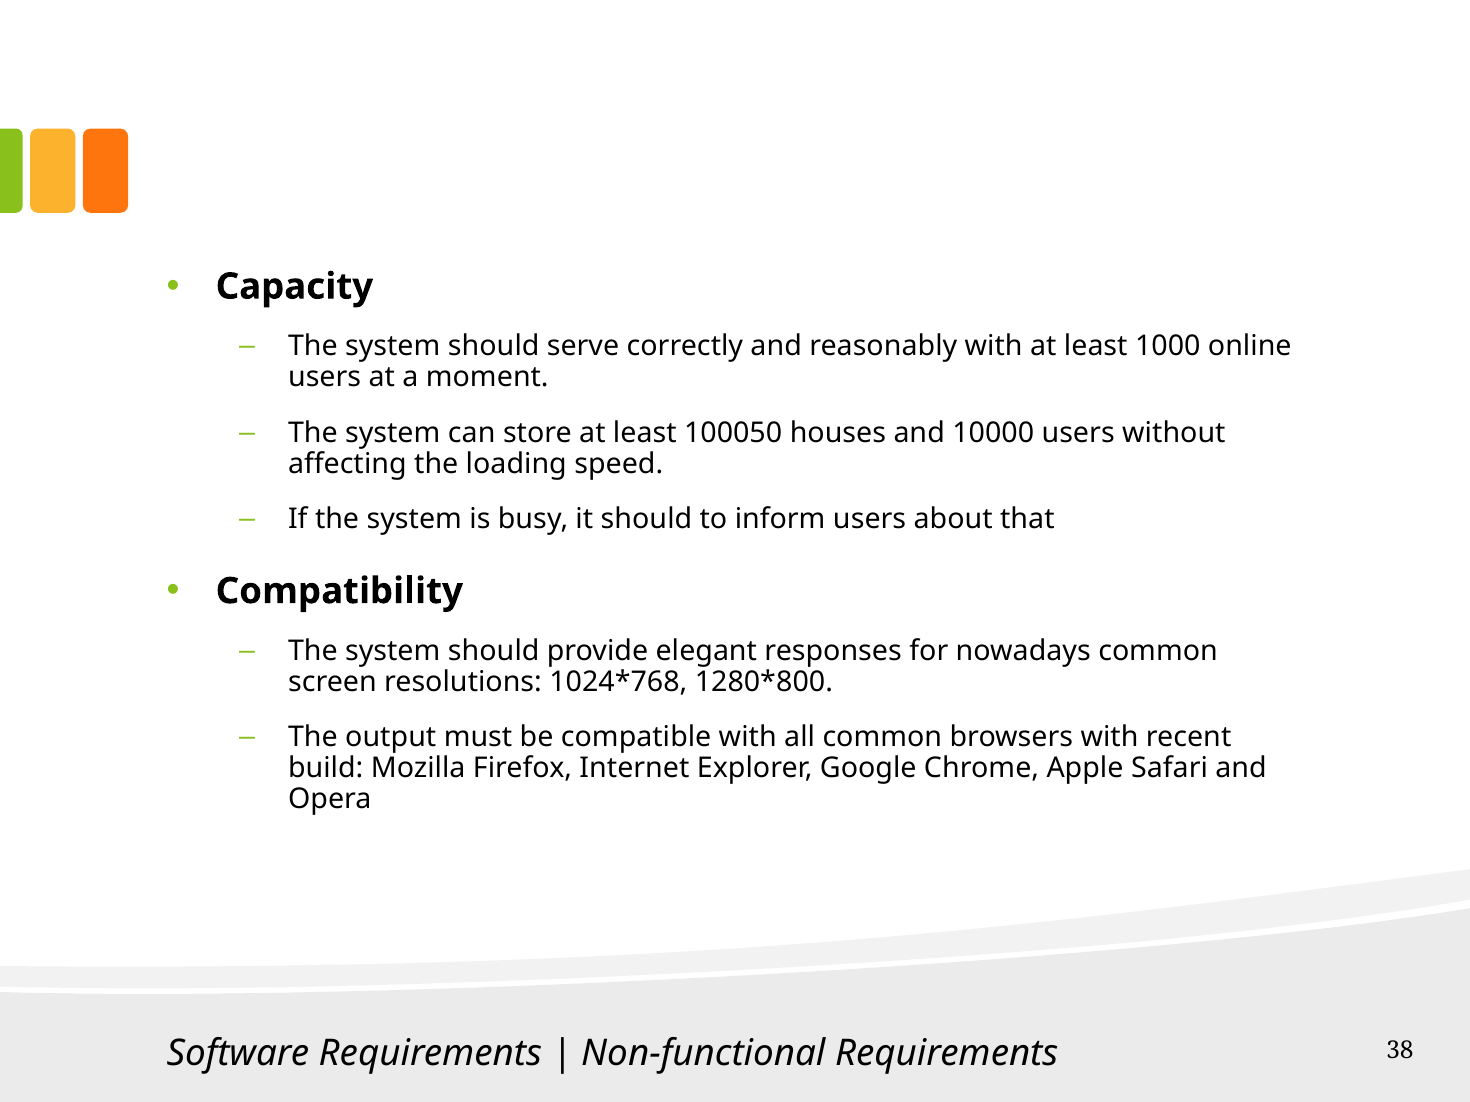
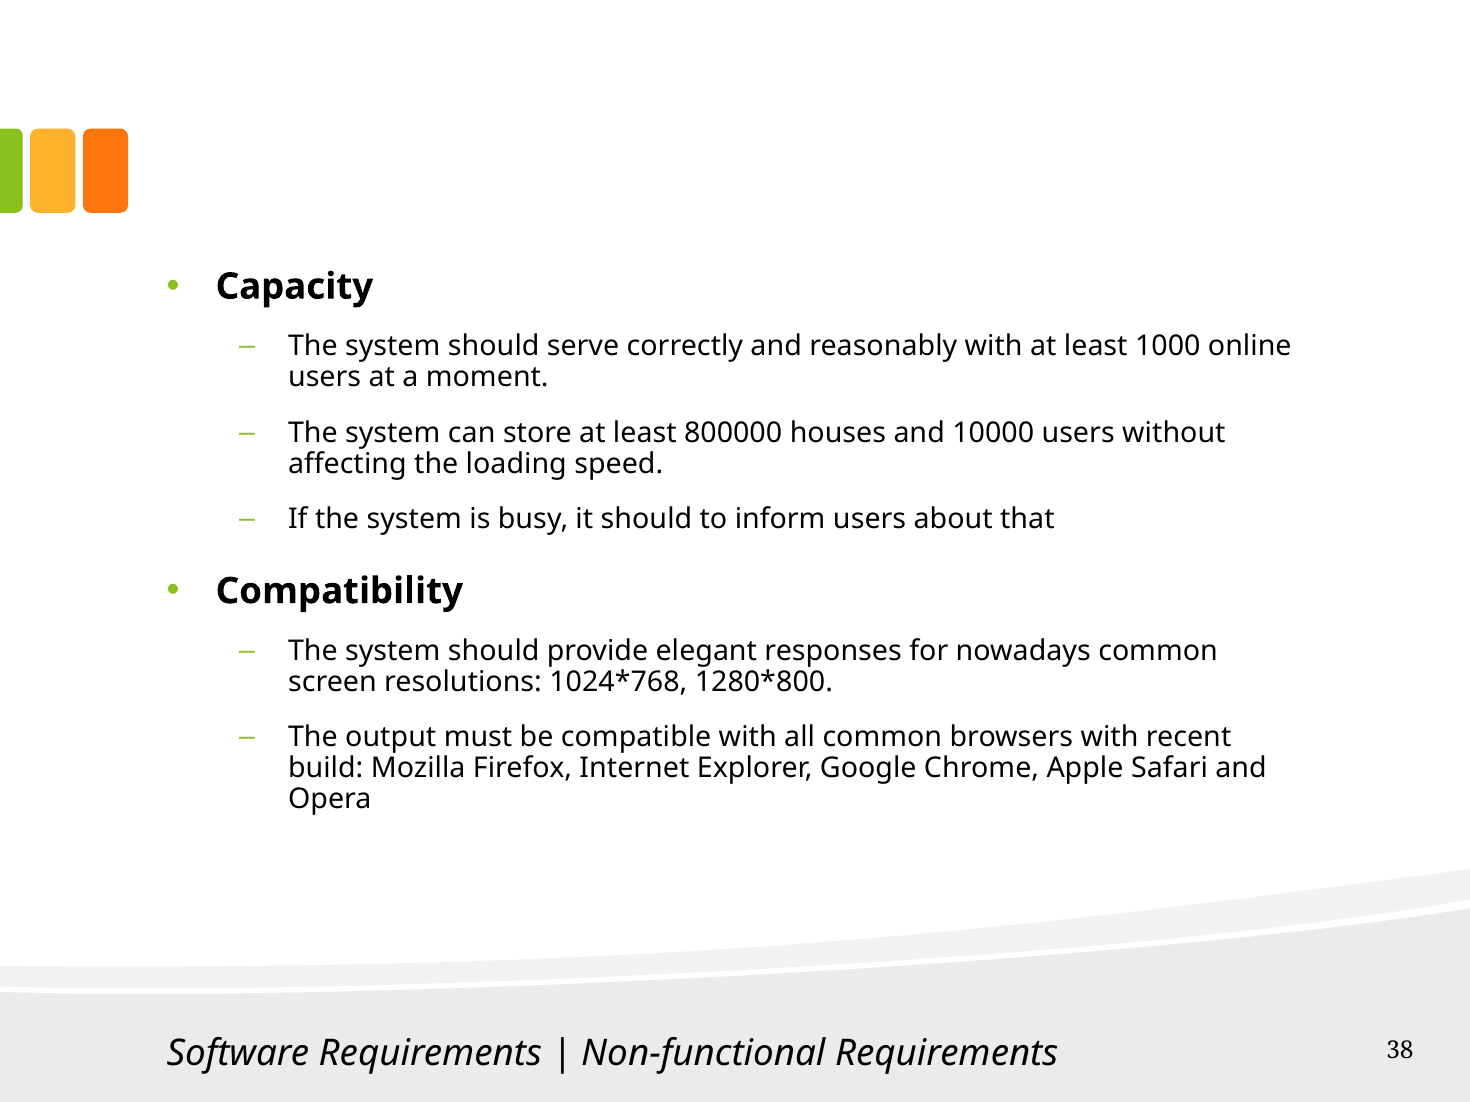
100050: 100050 -> 800000
